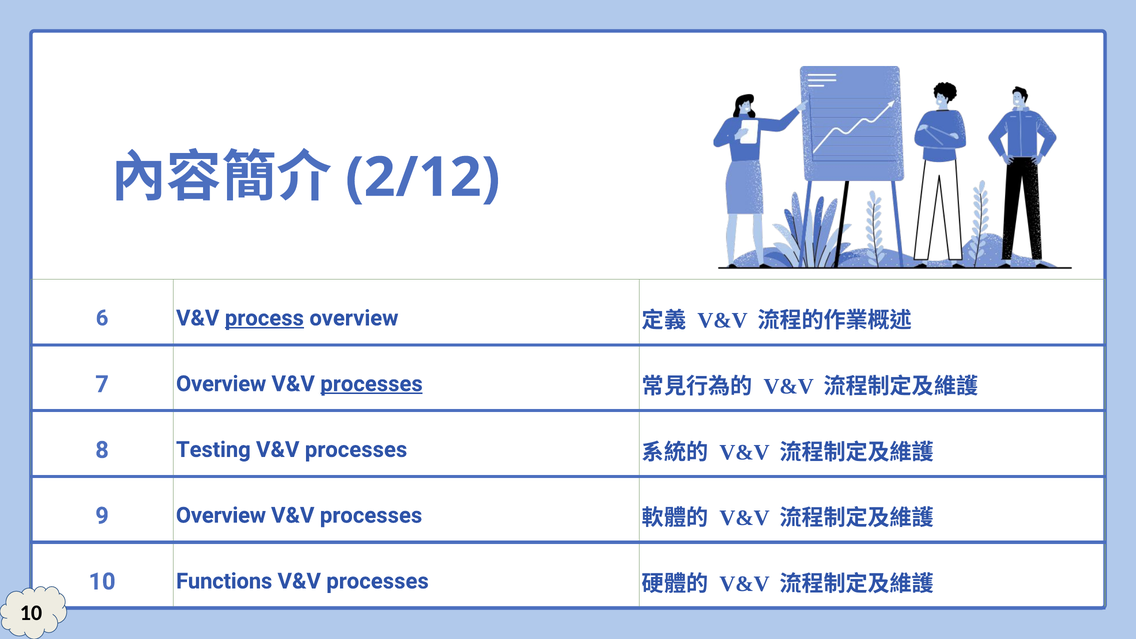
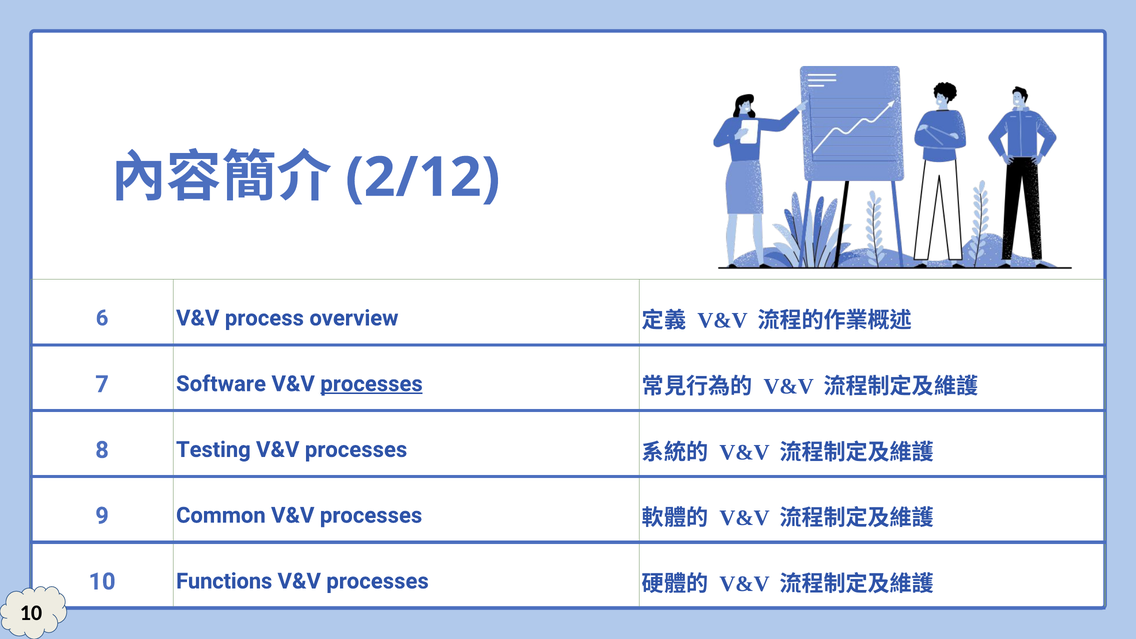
process underline: present -> none
7 Overview: Overview -> Software
9 Overview: Overview -> Common
